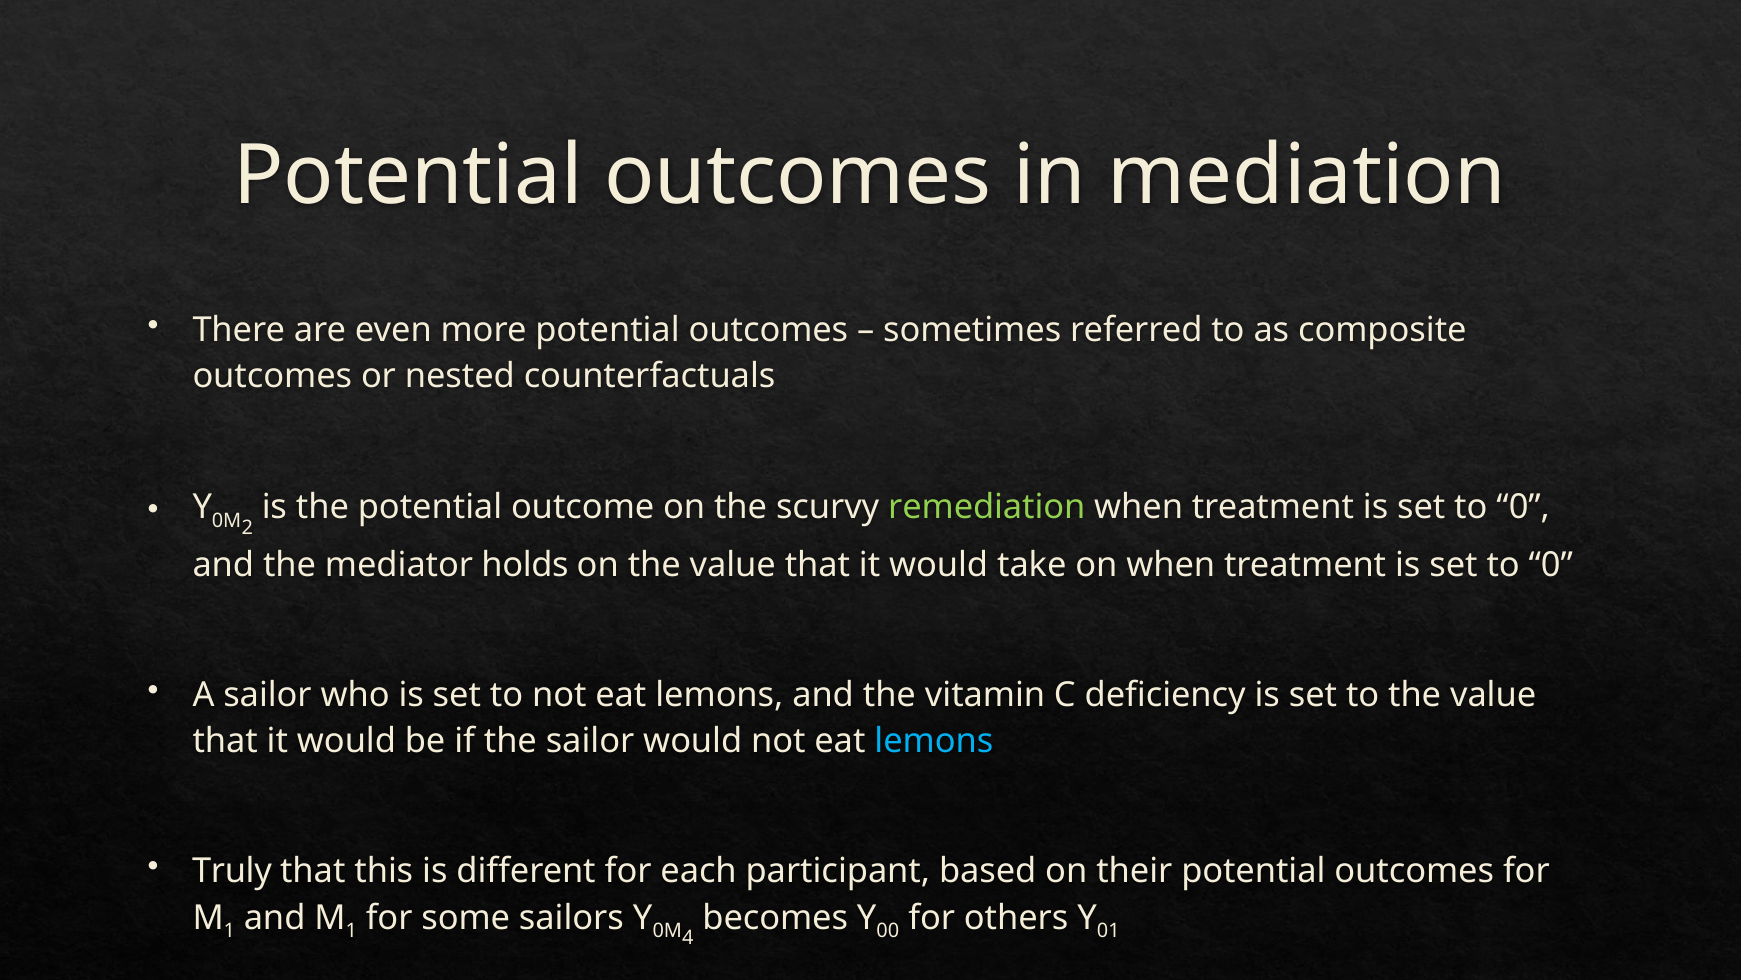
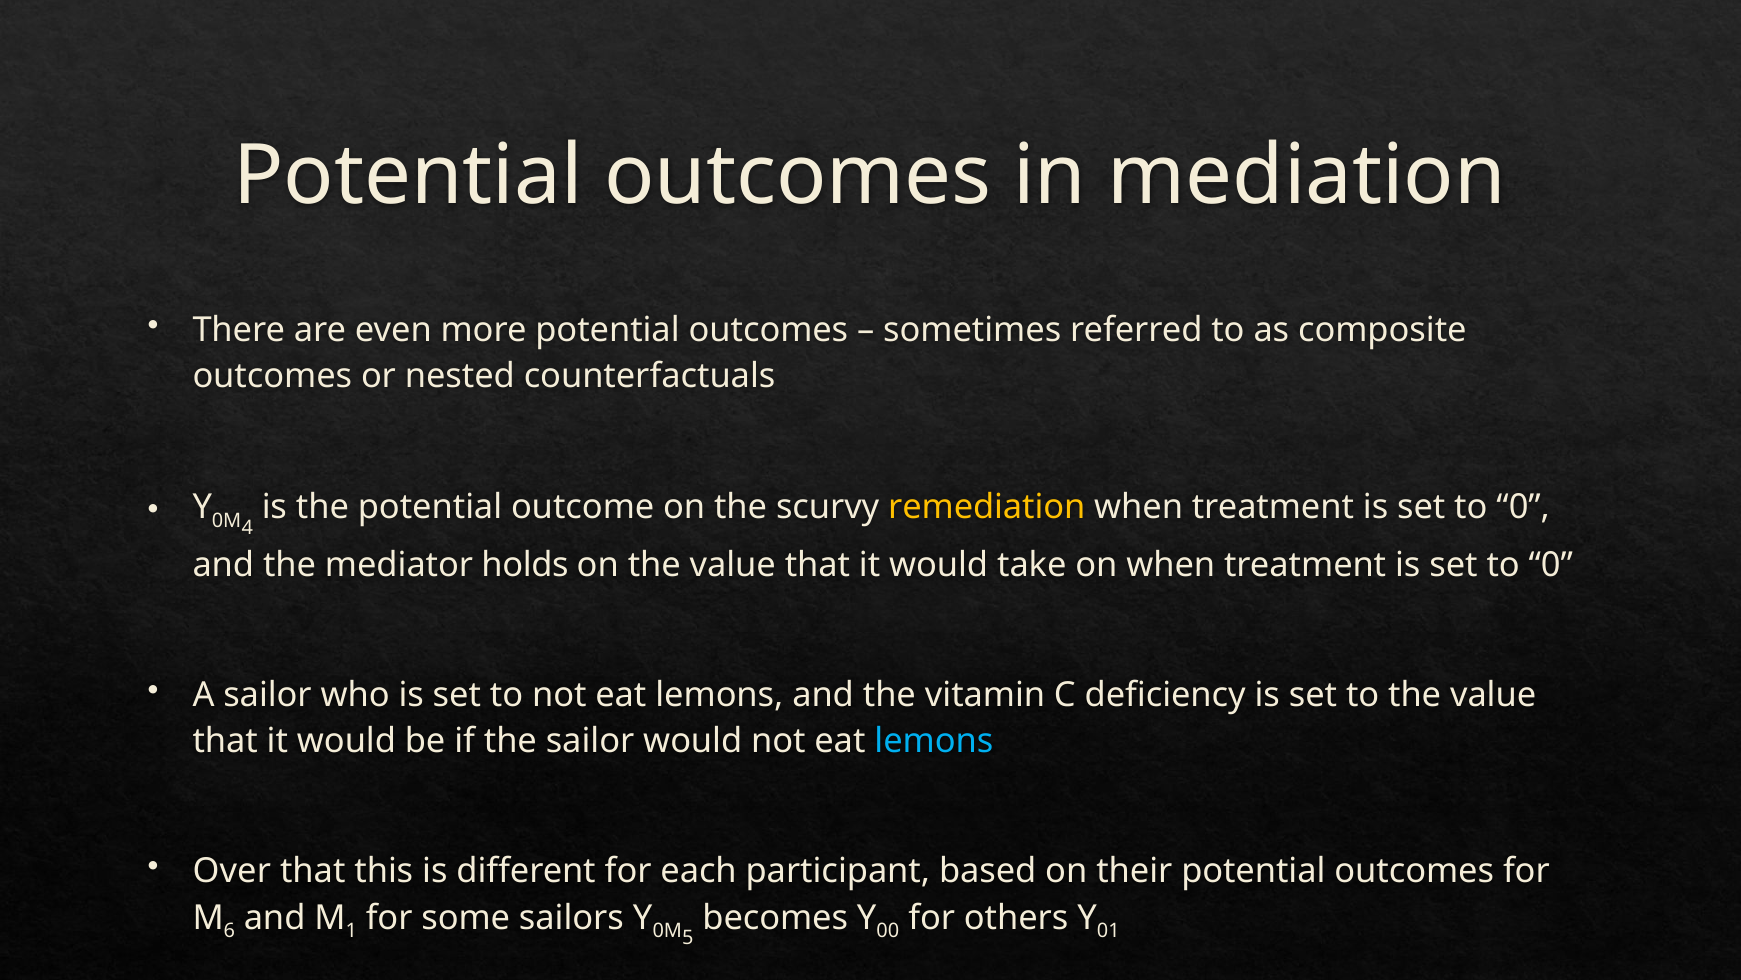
2: 2 -> 4
remediation colour: light green -> yellow
Truly: Truly -> Over
1 at (229, 930): 1 -> 6
4: 4 -> 5
